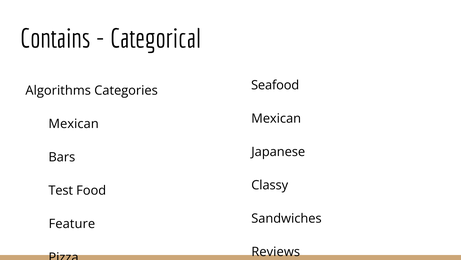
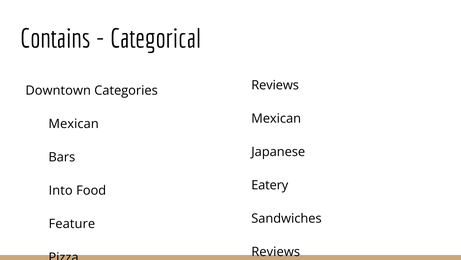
Seafood at (275, 85): Seafood -> Reviews
Algorithms: Algorithms -> Downtown
Classy: Classy -> Eatery
Test: Test -> Into
